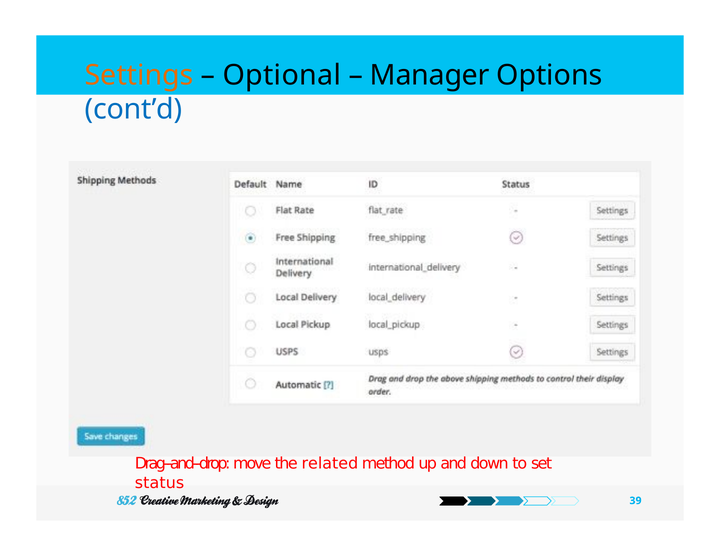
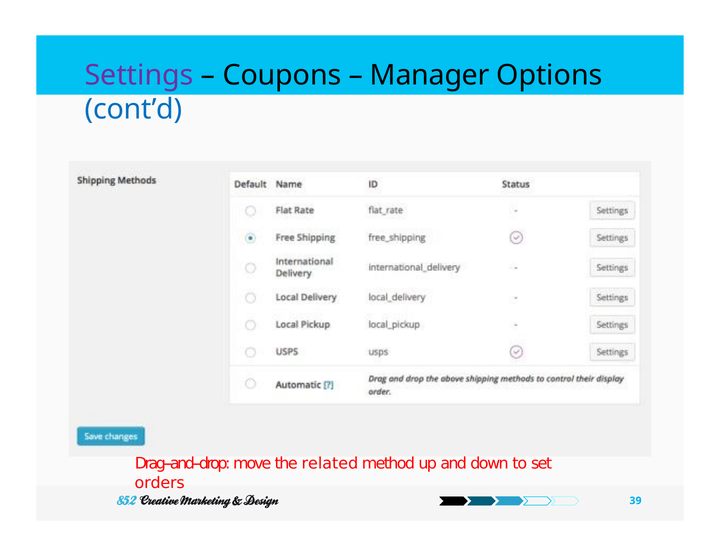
Settings colour: orange -> purple
Optional: Optional -> Coupons
status: status -> orders
